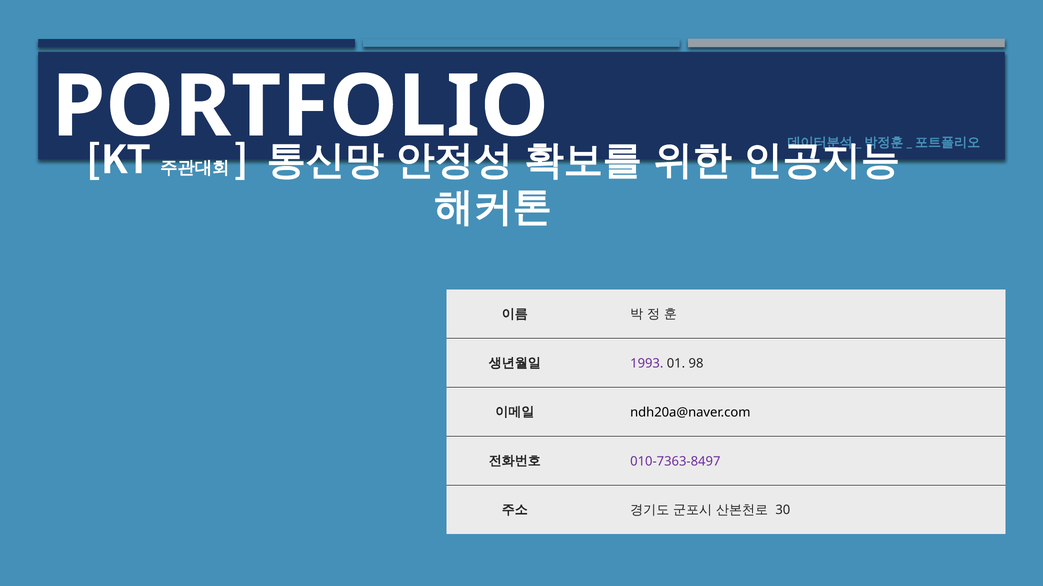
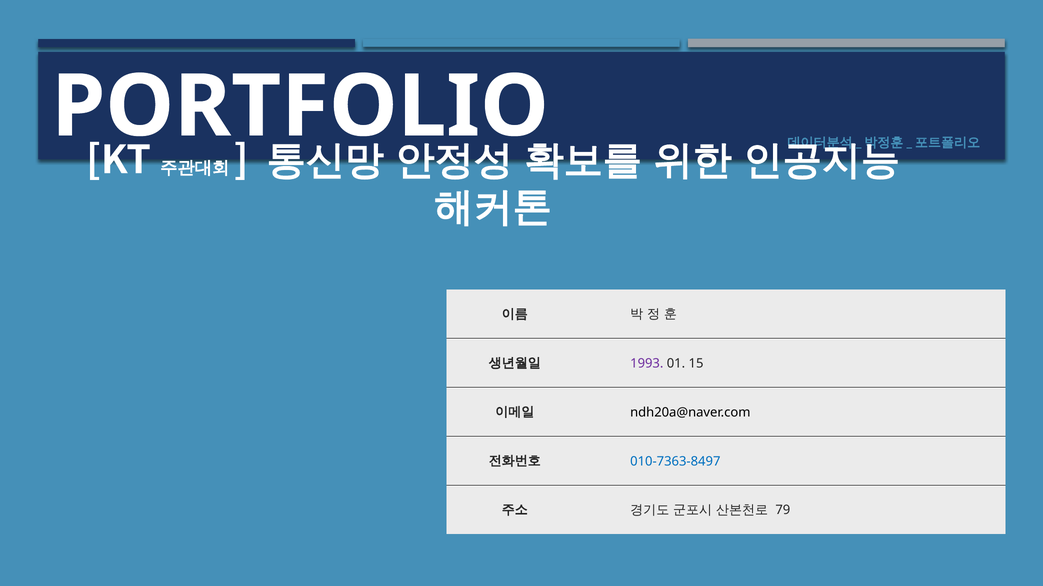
98: 98 -> 15
010-7363-8497 colour: purple -> blue
30: 30 -> 79
